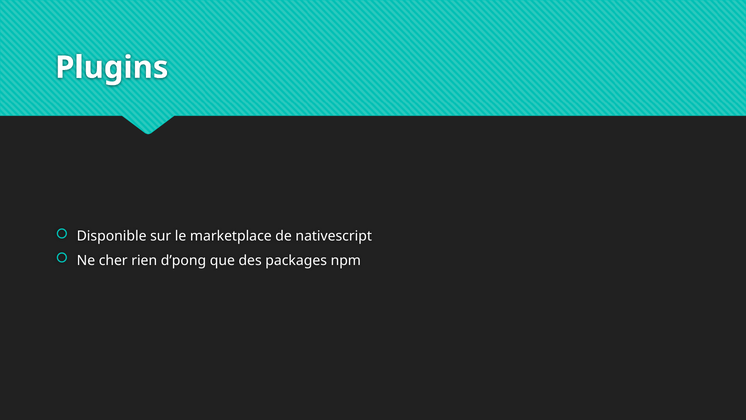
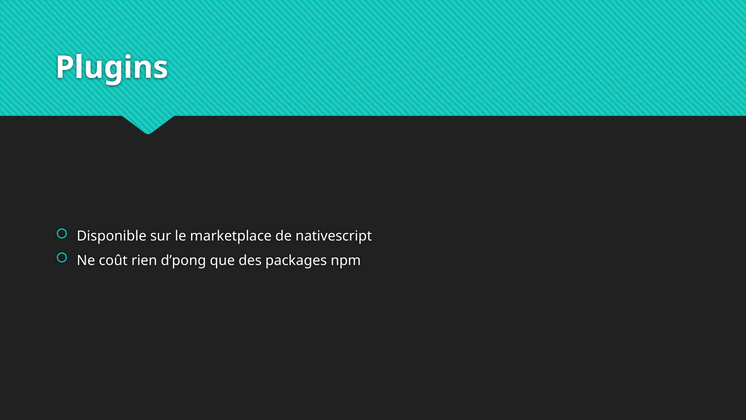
cher: cher -> coût
